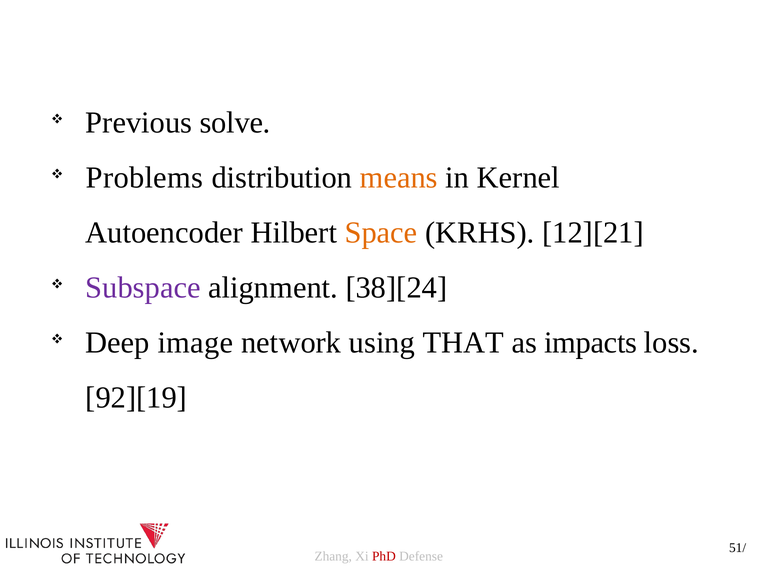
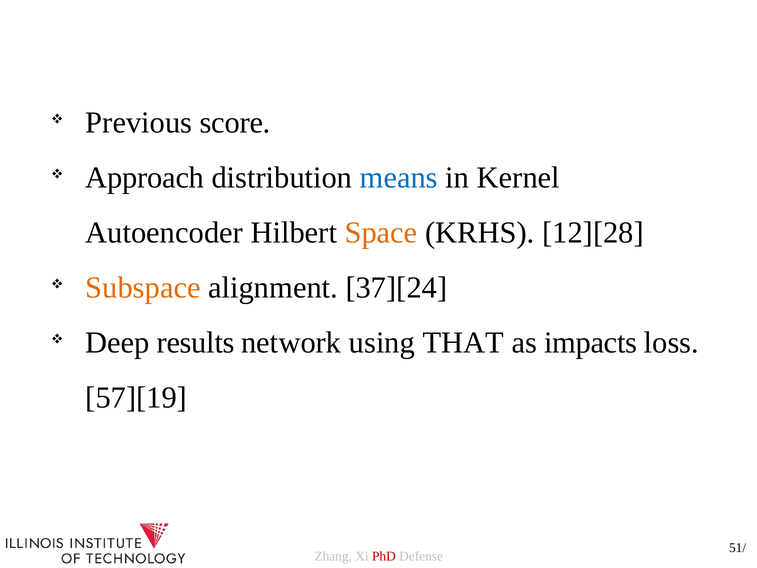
solve: solve -> score
Problems: Problems -> Approach
means colour: orange -> blue
12][21: 12][21 -> 12][28
Subspace colour: purple -> orange
38][24: 38][24 -> 37][24
image: image -> results
92][19: 92][19 -> 57][19
